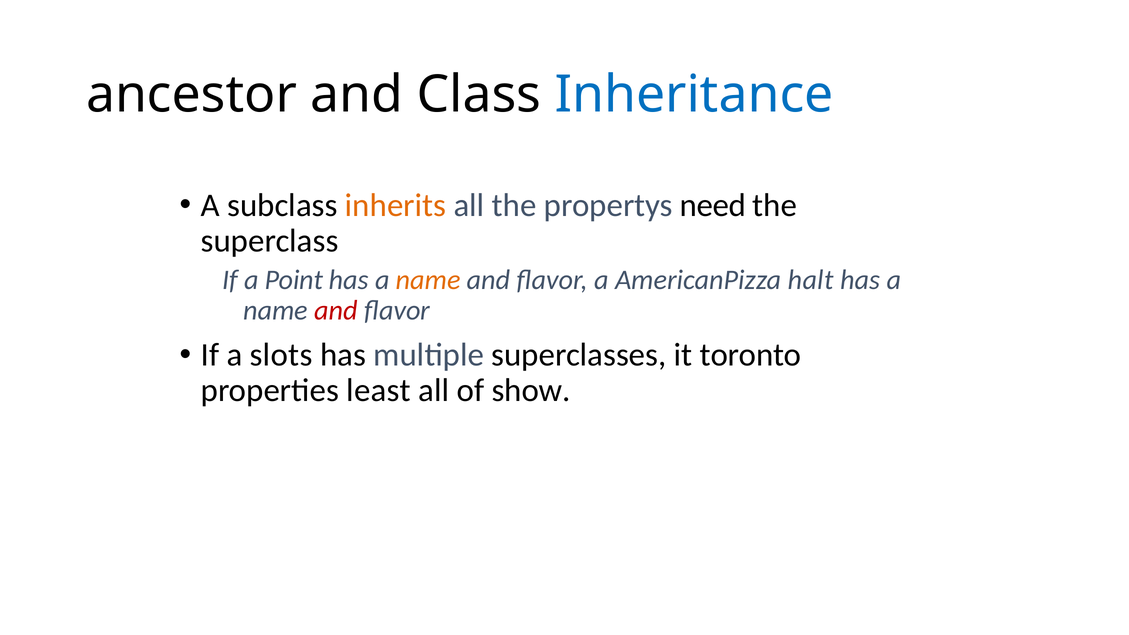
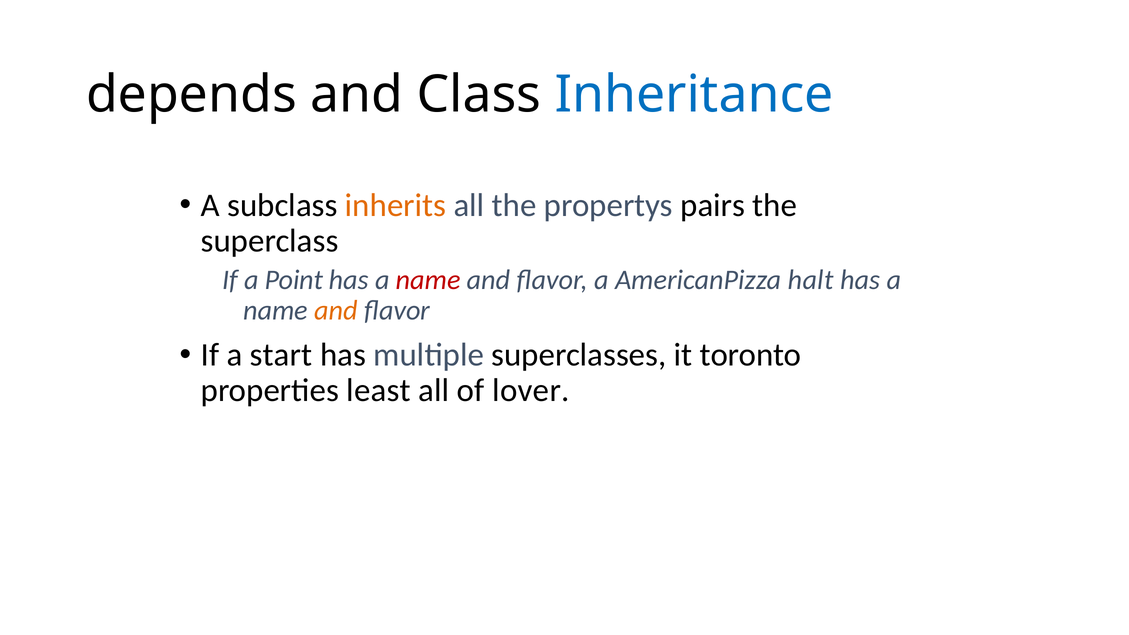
ancestor: ancestor -> depends
need: need -> pairs
name at (428, 280) colour: orange -> red
and at (336, 310) colour: red -> orange
slots: slots -> start
show: show -> lover
